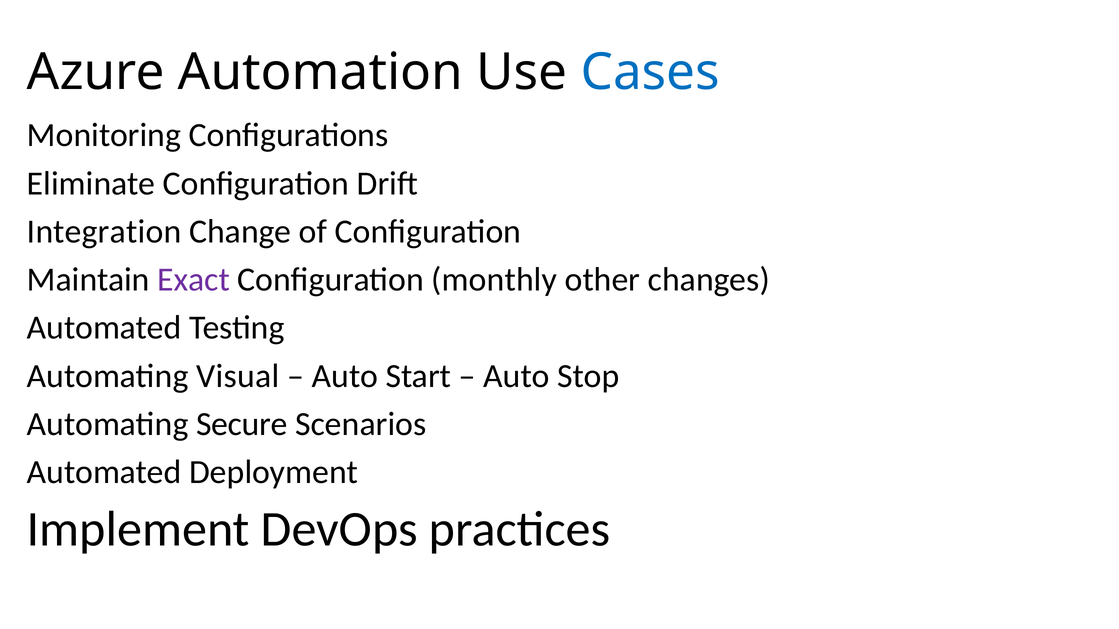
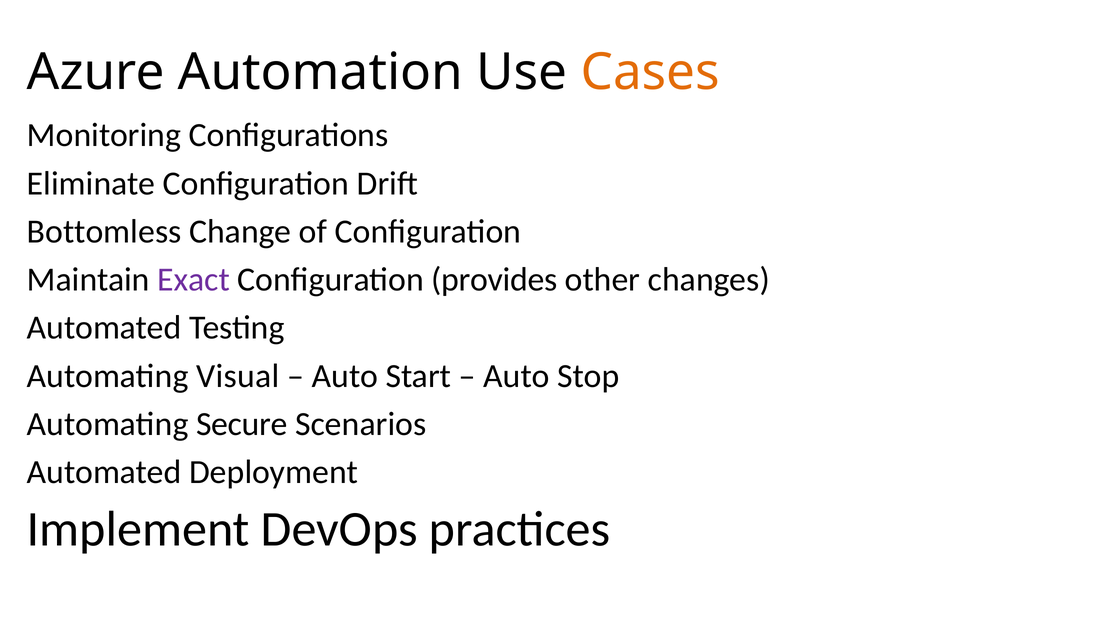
Cases colour: blue -> orange
Integration: Integration -> Bottomless
monthly: monthly -> provides
